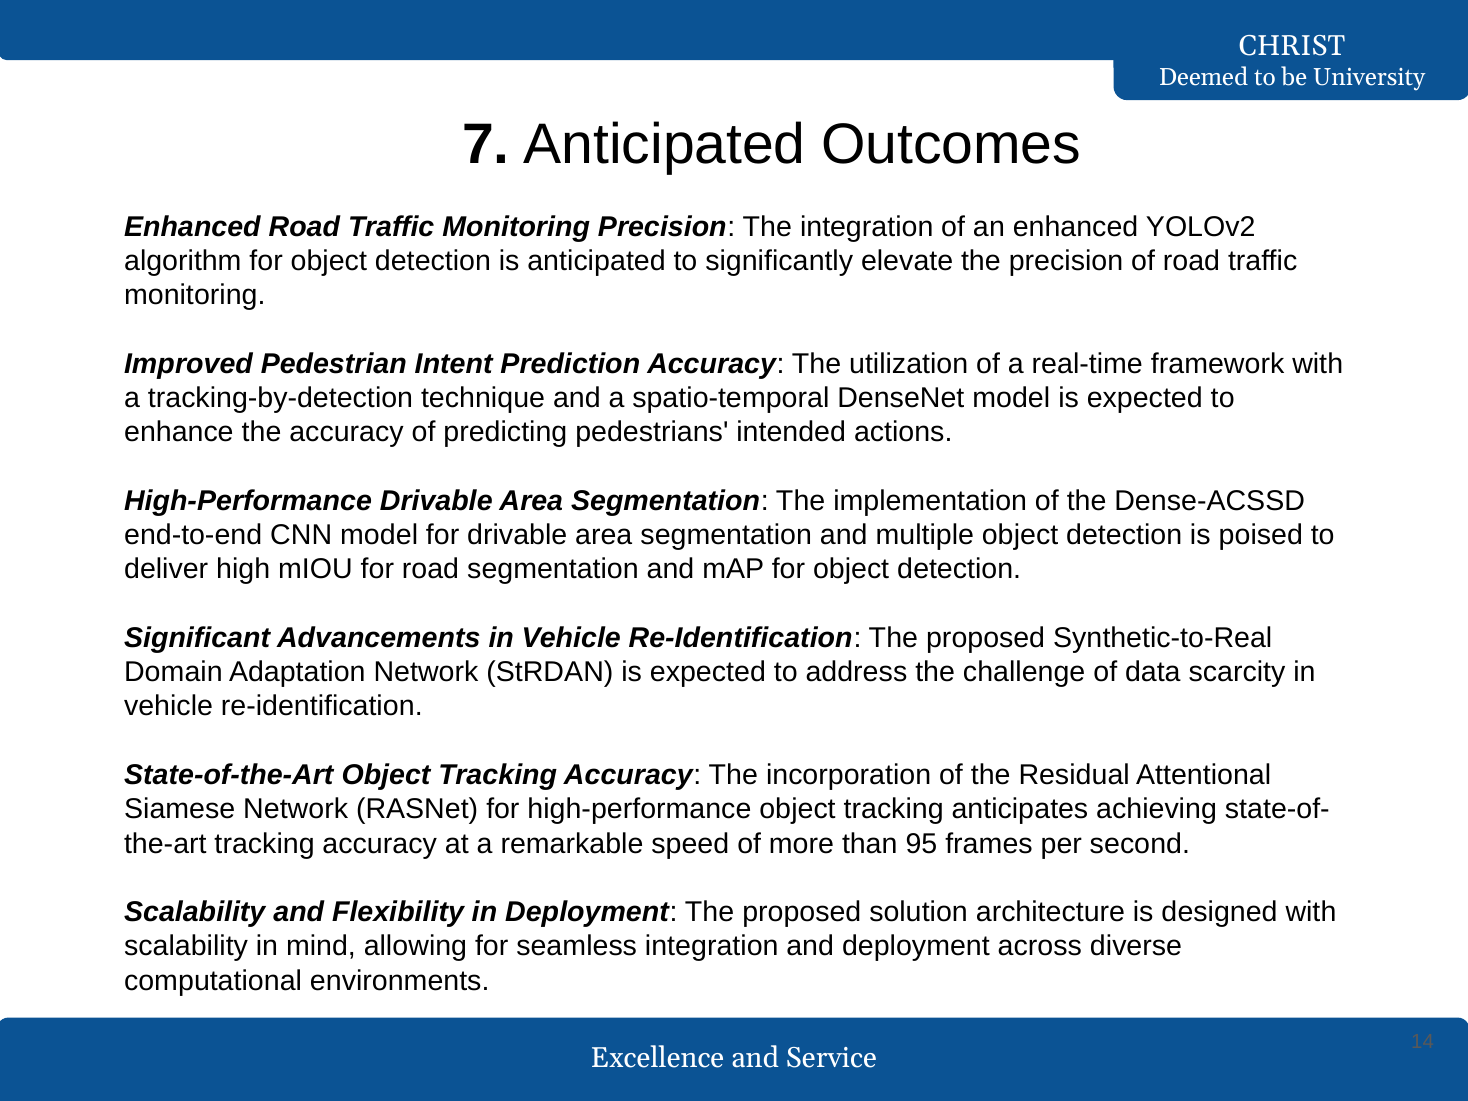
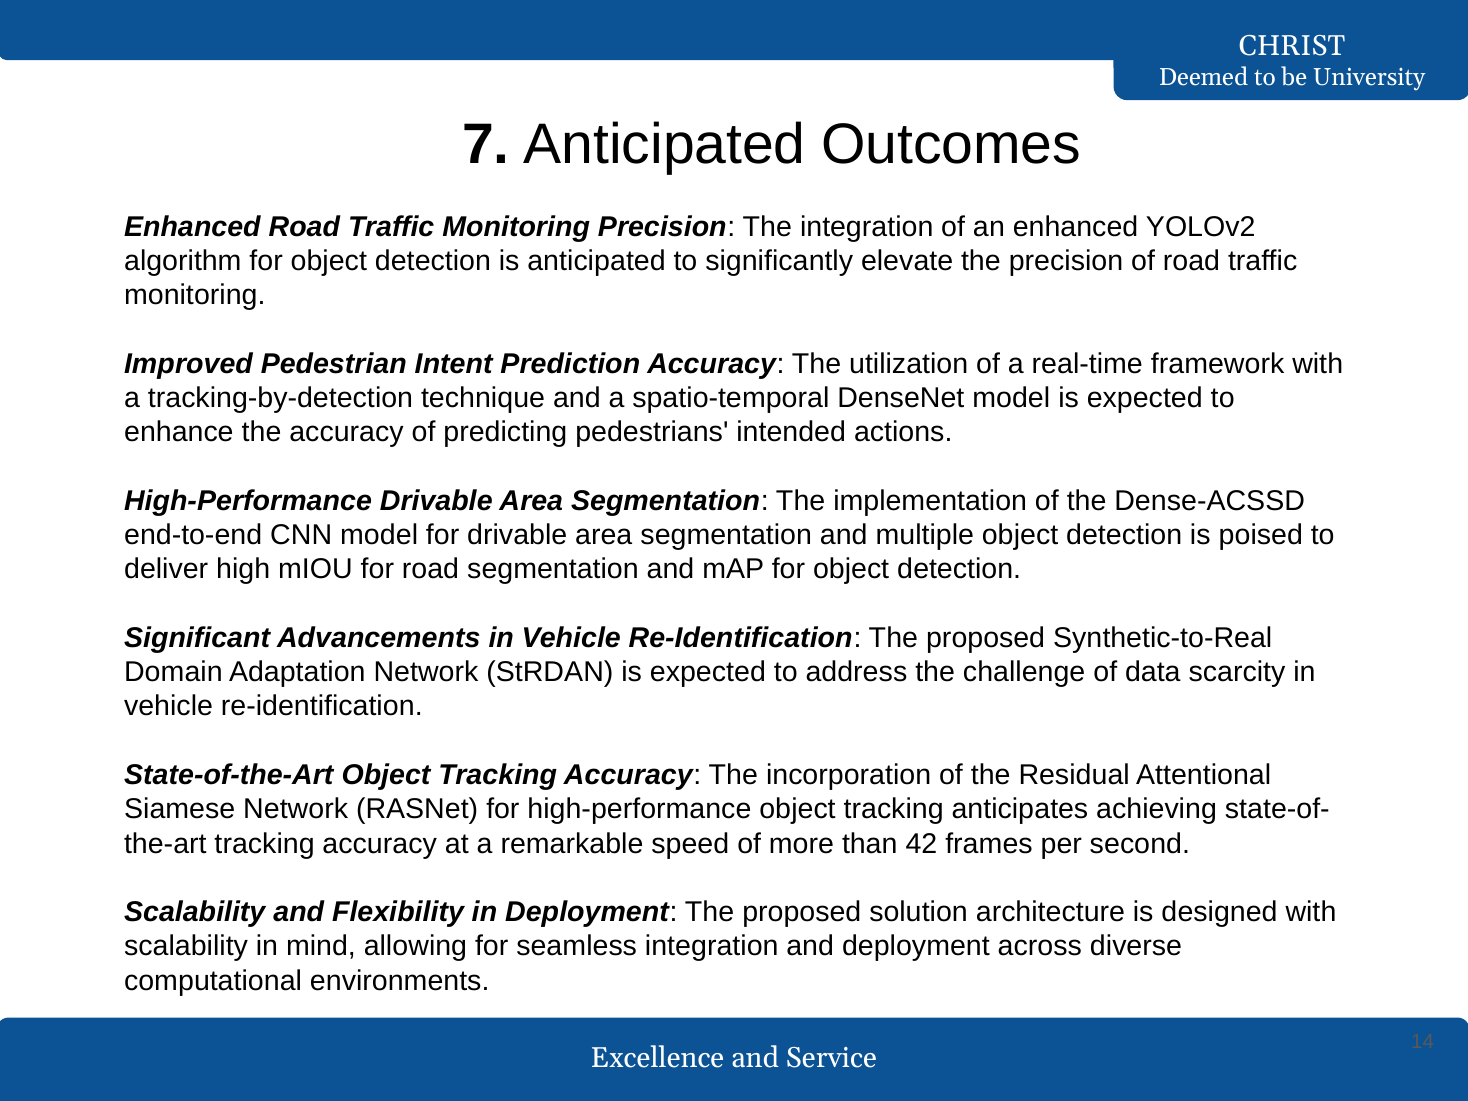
95: 95 -> 42
